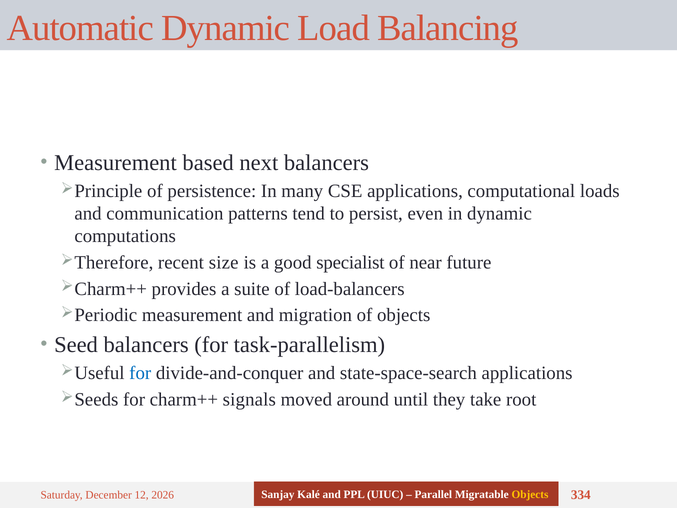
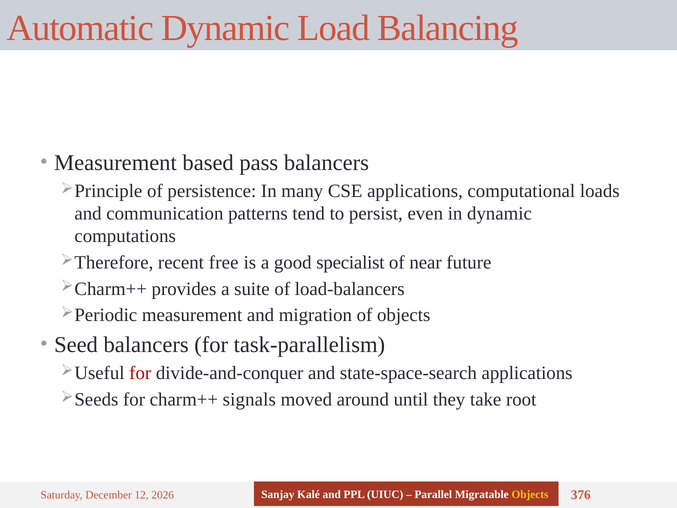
next: next -> pass
size: size -> free
for at (140, 373) colour: blue -> red
334: 334 -> 376
